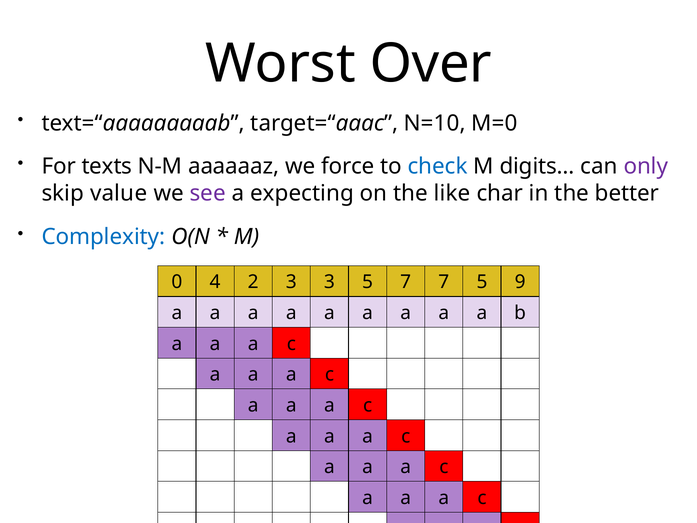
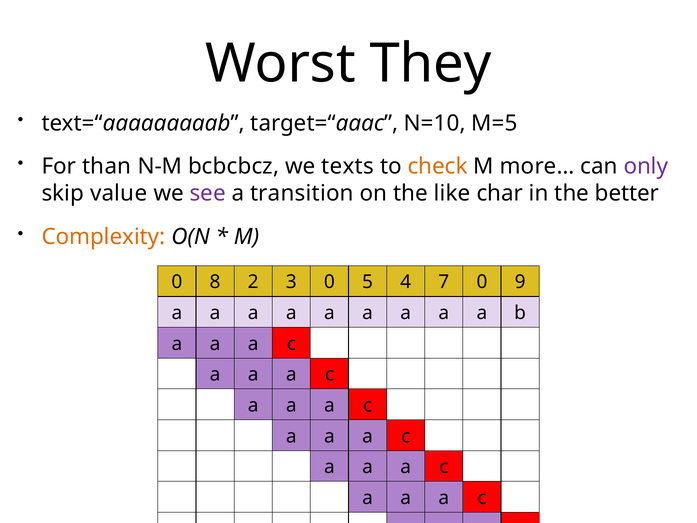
Over: Over -> They
M=0: M=0 -> M=5
texts: texts -> than
aaaaaaz: aaaaaaz -> bcbcbcz
force: force -> texts
check colour: blue -> orange
digits…: digits… -> more…
expecting: expecting -> transition
Complexity colour: blue -> orange
4: 4 -> 8
3 3: 3 -> 0
5 7: 7 -> 4
7 5: 5 -> 0
